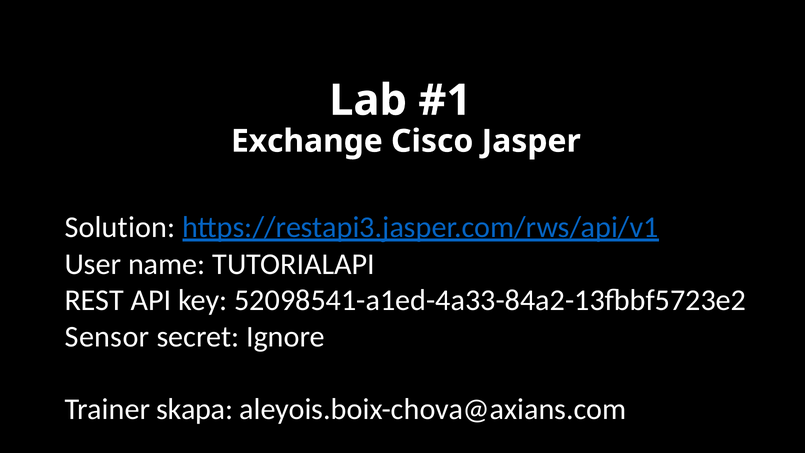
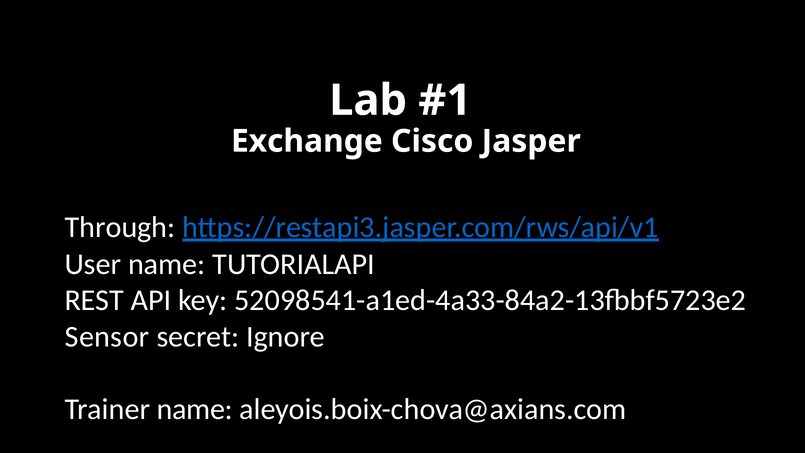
Solution: Solution -> Through
Trainer skapa: skapa -> name
